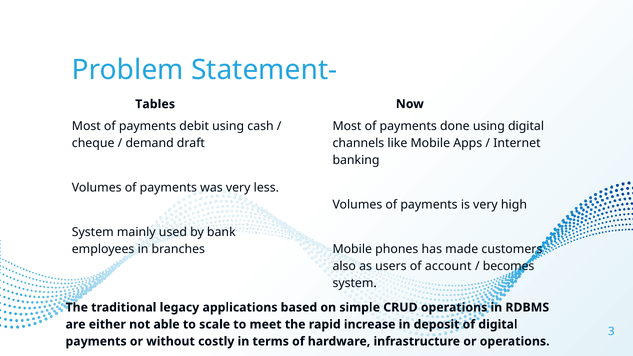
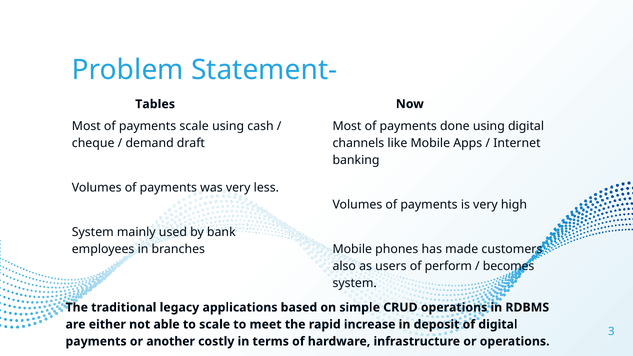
payments debit: debit -> scale
account: account -> perform
without: without -> another
